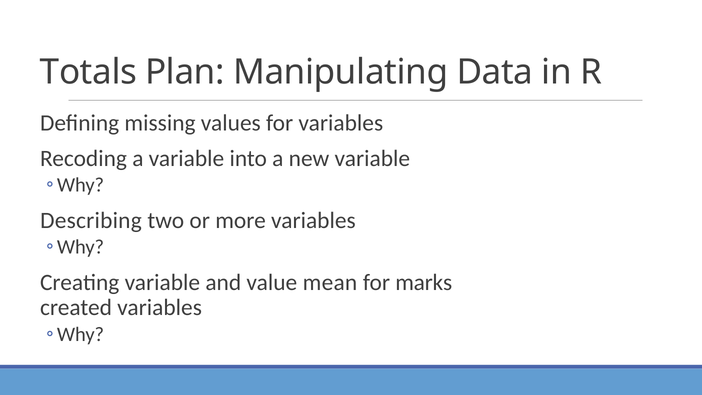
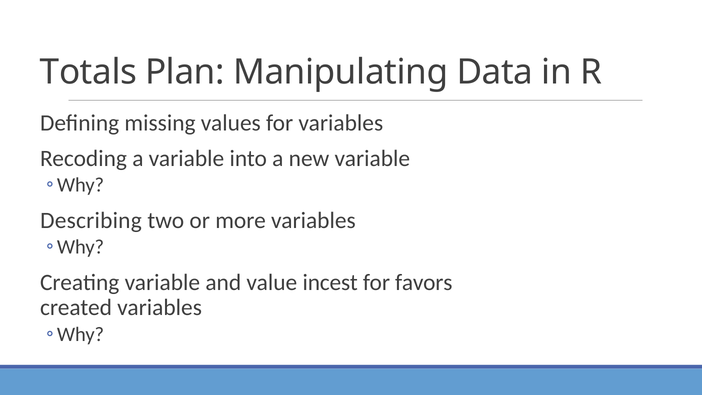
mean: mean -> incest
marks: marks -> favors
